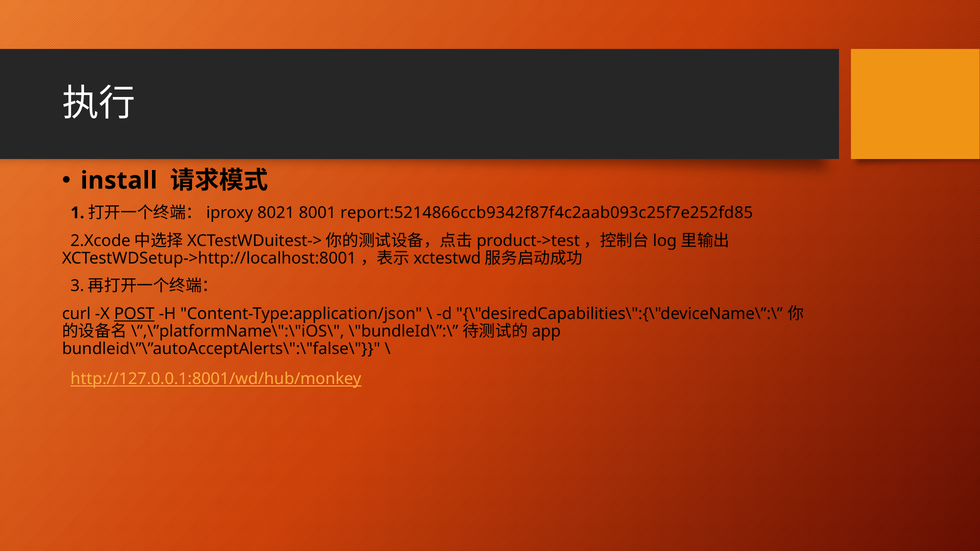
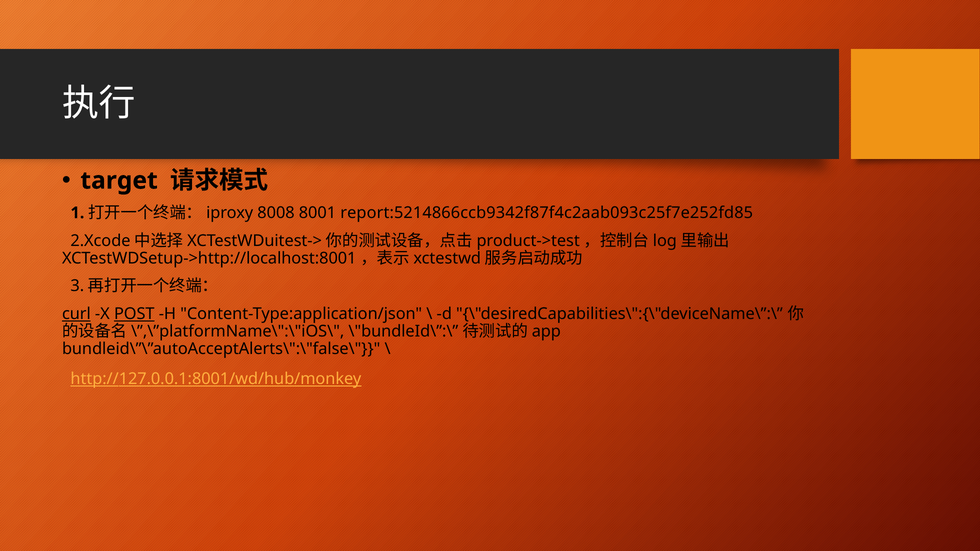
install: install -> target
8021: 8021 -> 8008
curl underline: none -> present
